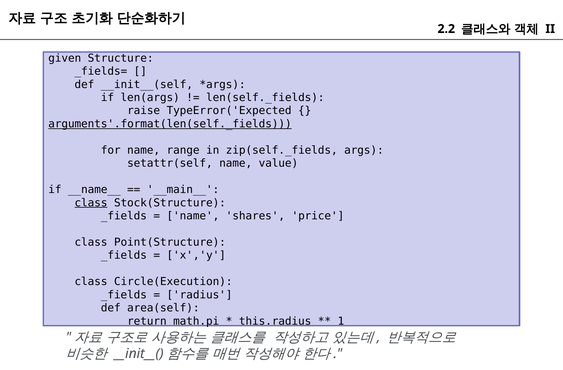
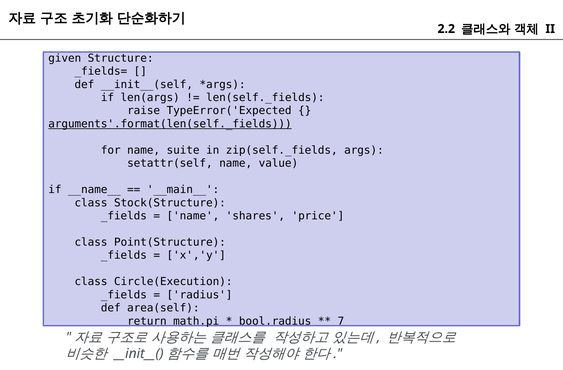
range: range -> suite
class at (91, 203) underline: present -> none
this.radius: this.radius -> bool.radius
1: 1 -> 7
